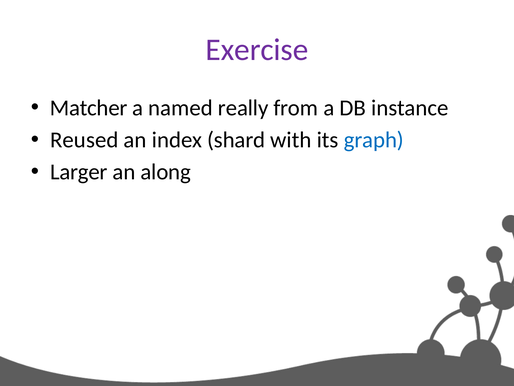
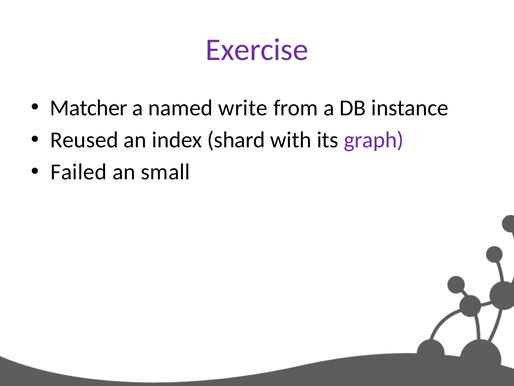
really: really -> write
graph colour: blue -> purple
Larger: Larger -> Failed
along: along -> small
